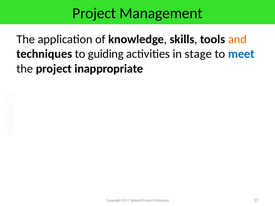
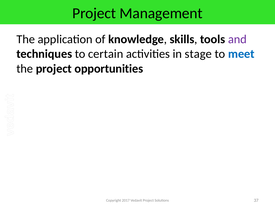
and colour: orange -> purple
guiding: guiding -> certain
inappropriate: inappropriate -> opportunities
